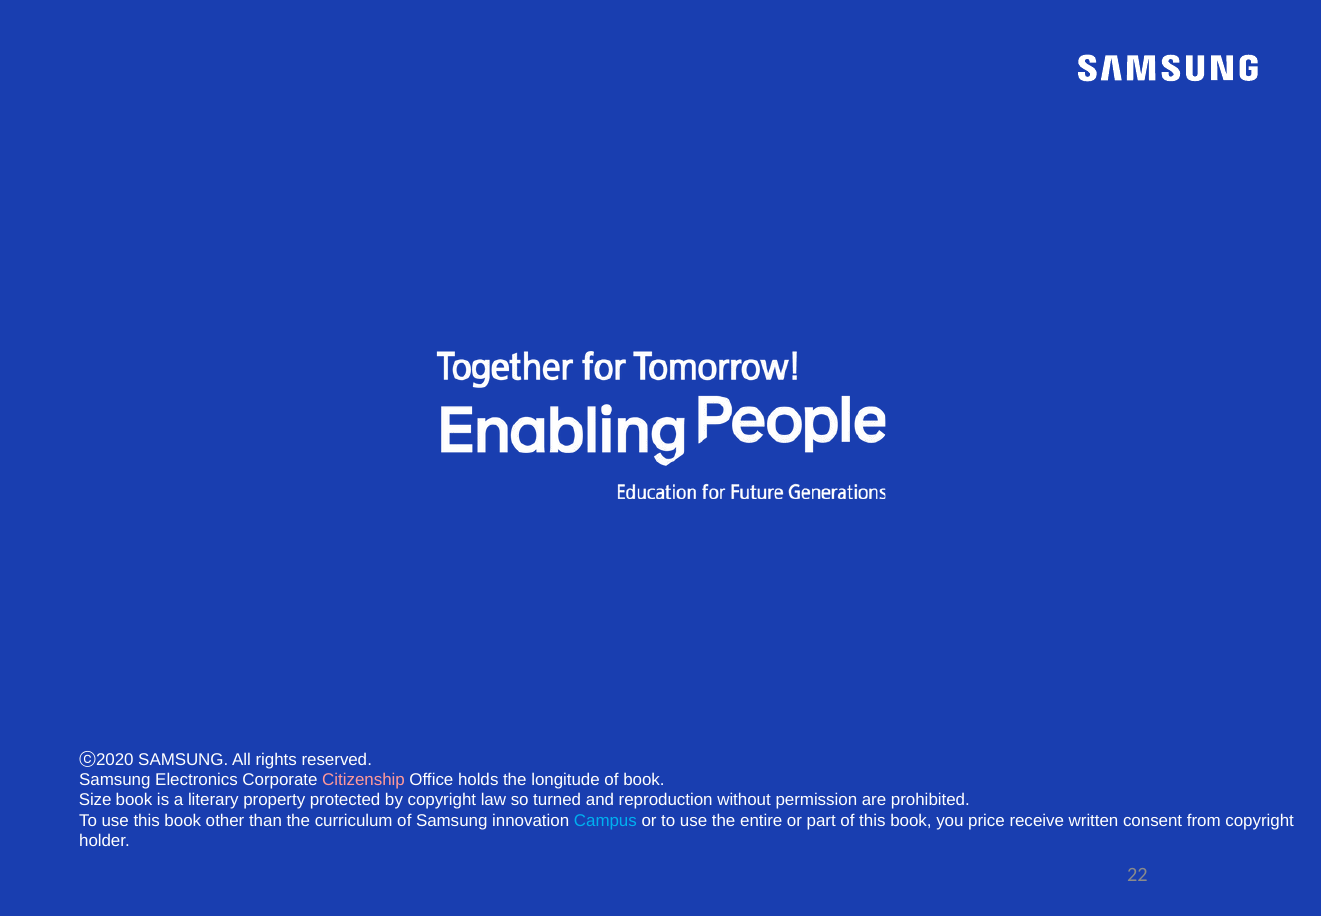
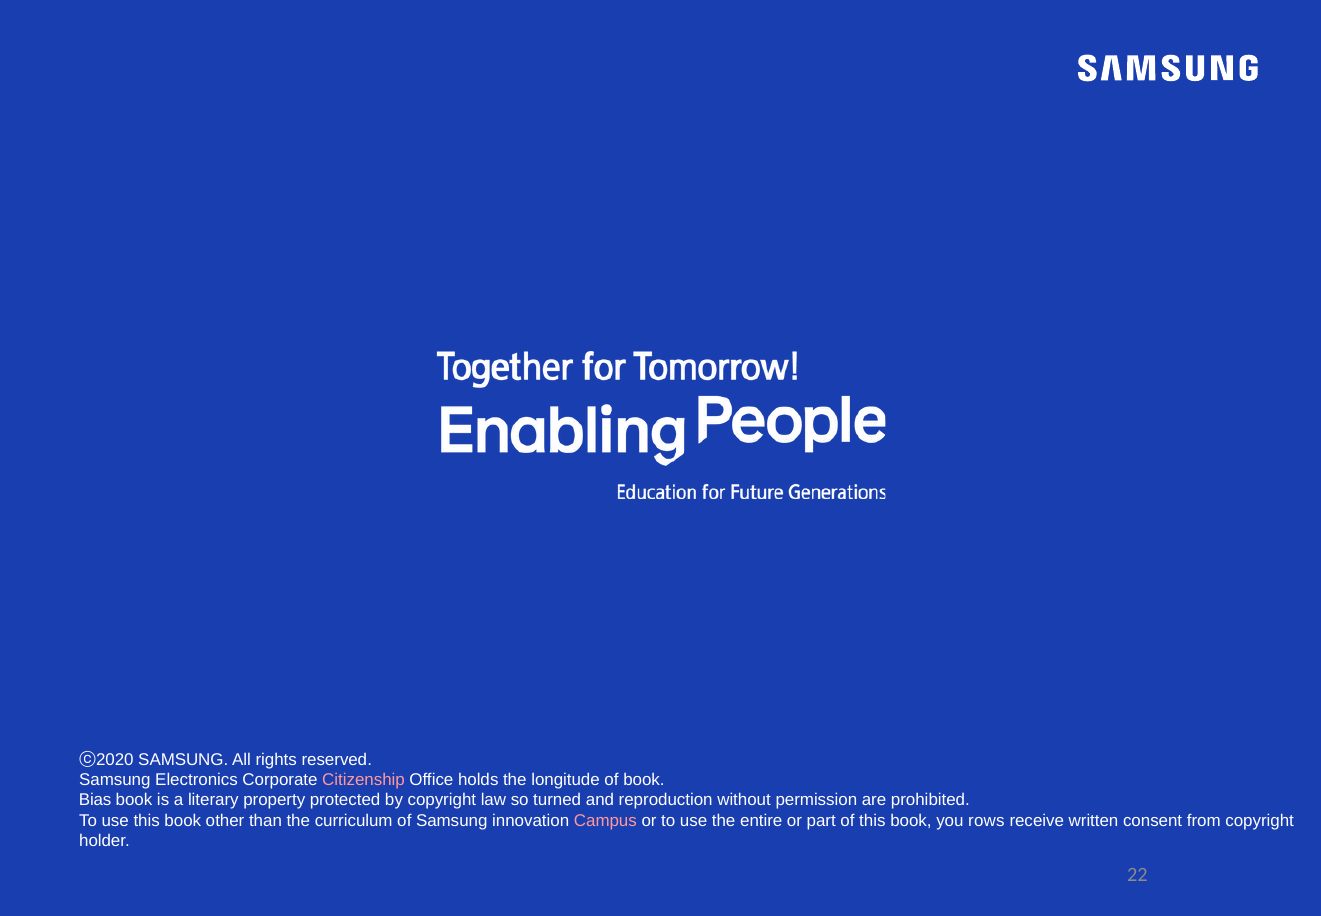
Size: Size -> Bias
Campus colour: light blue -> pink
price: price -> rows
